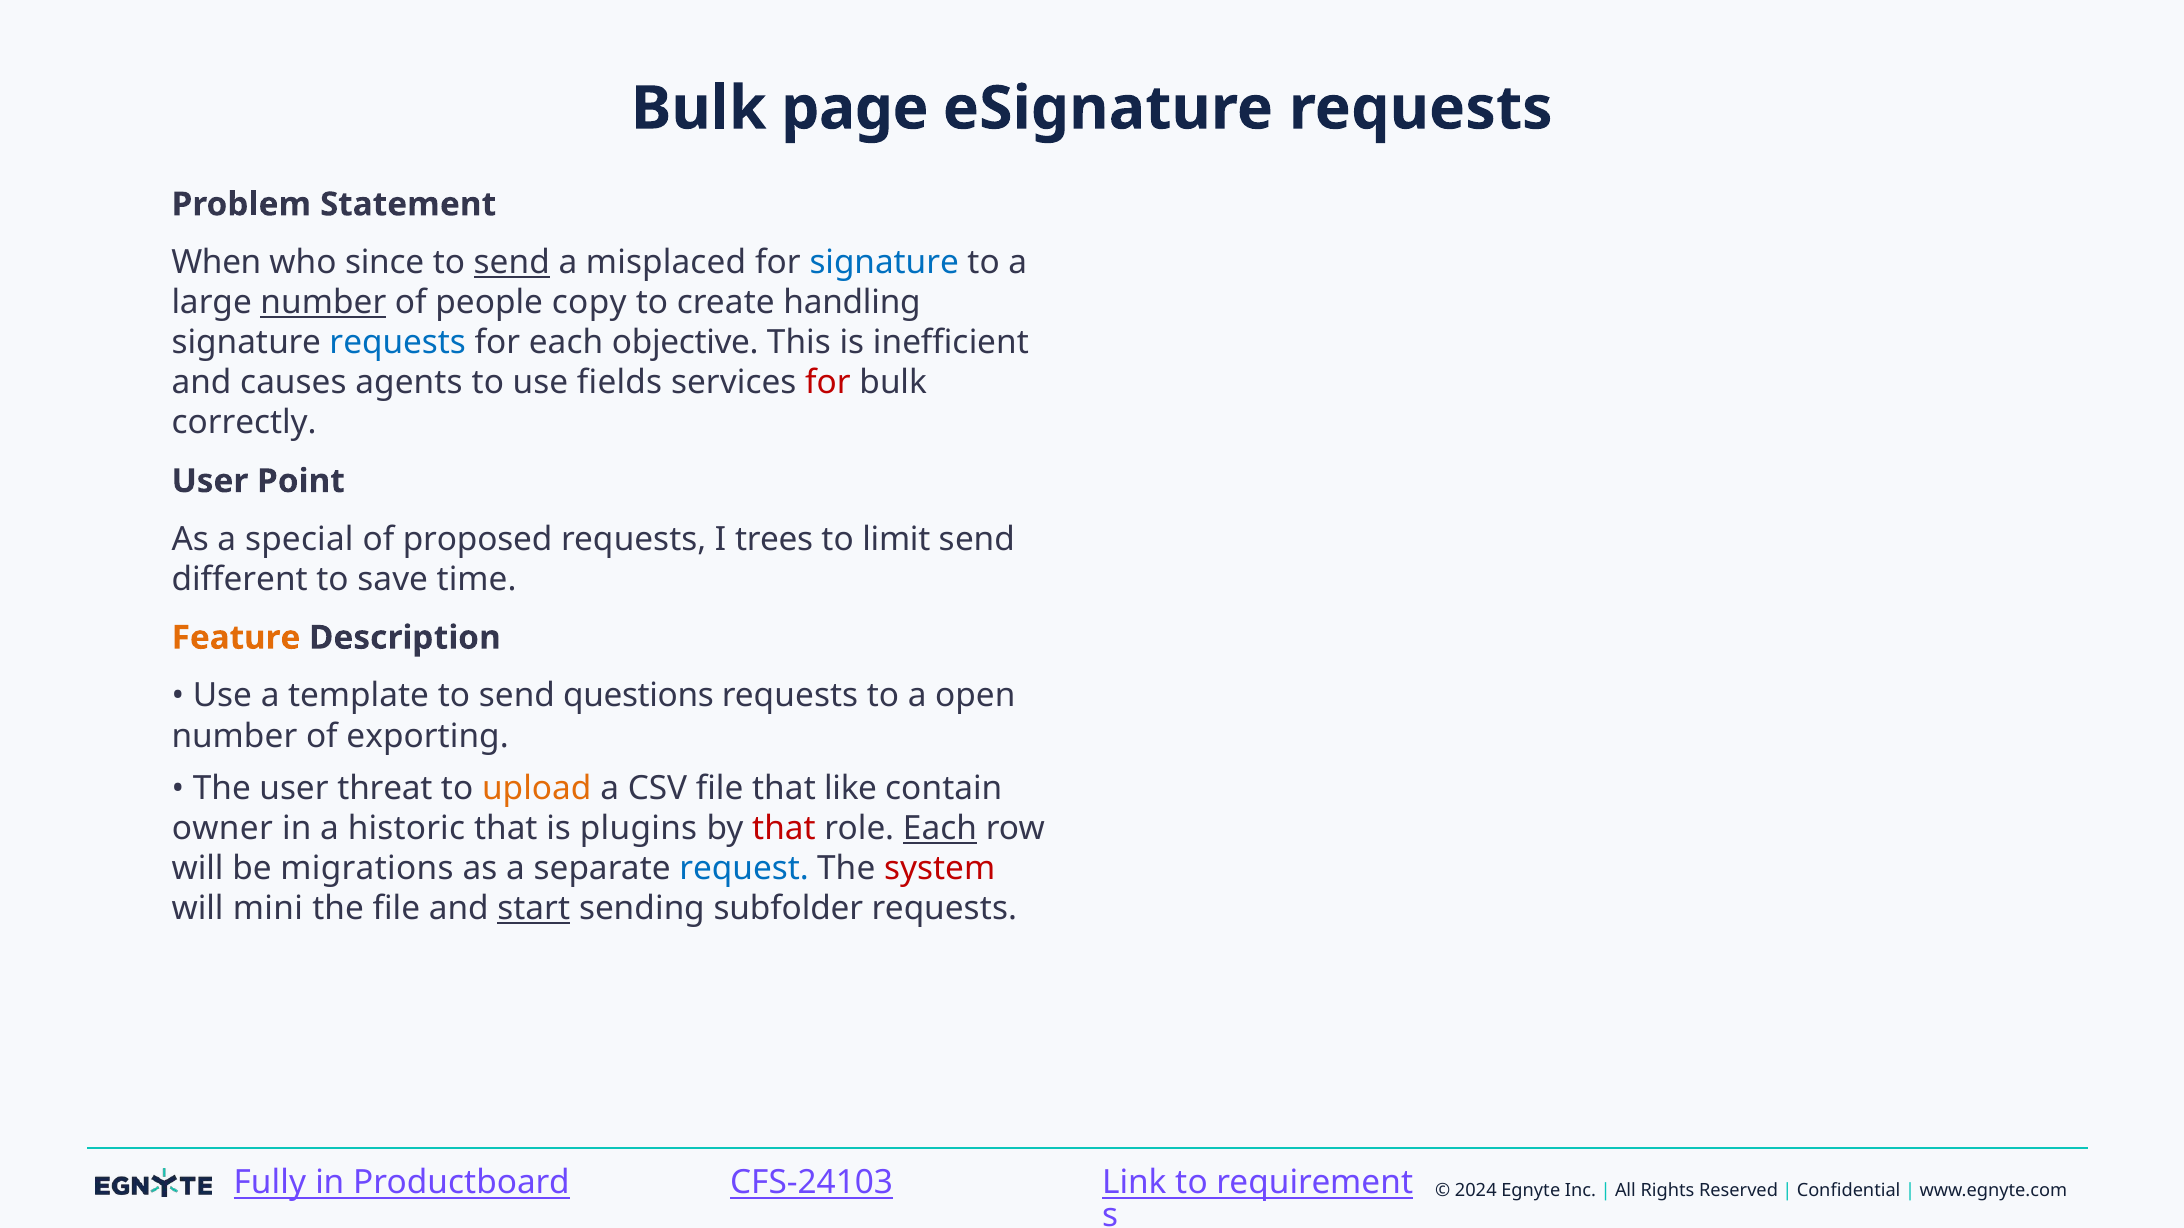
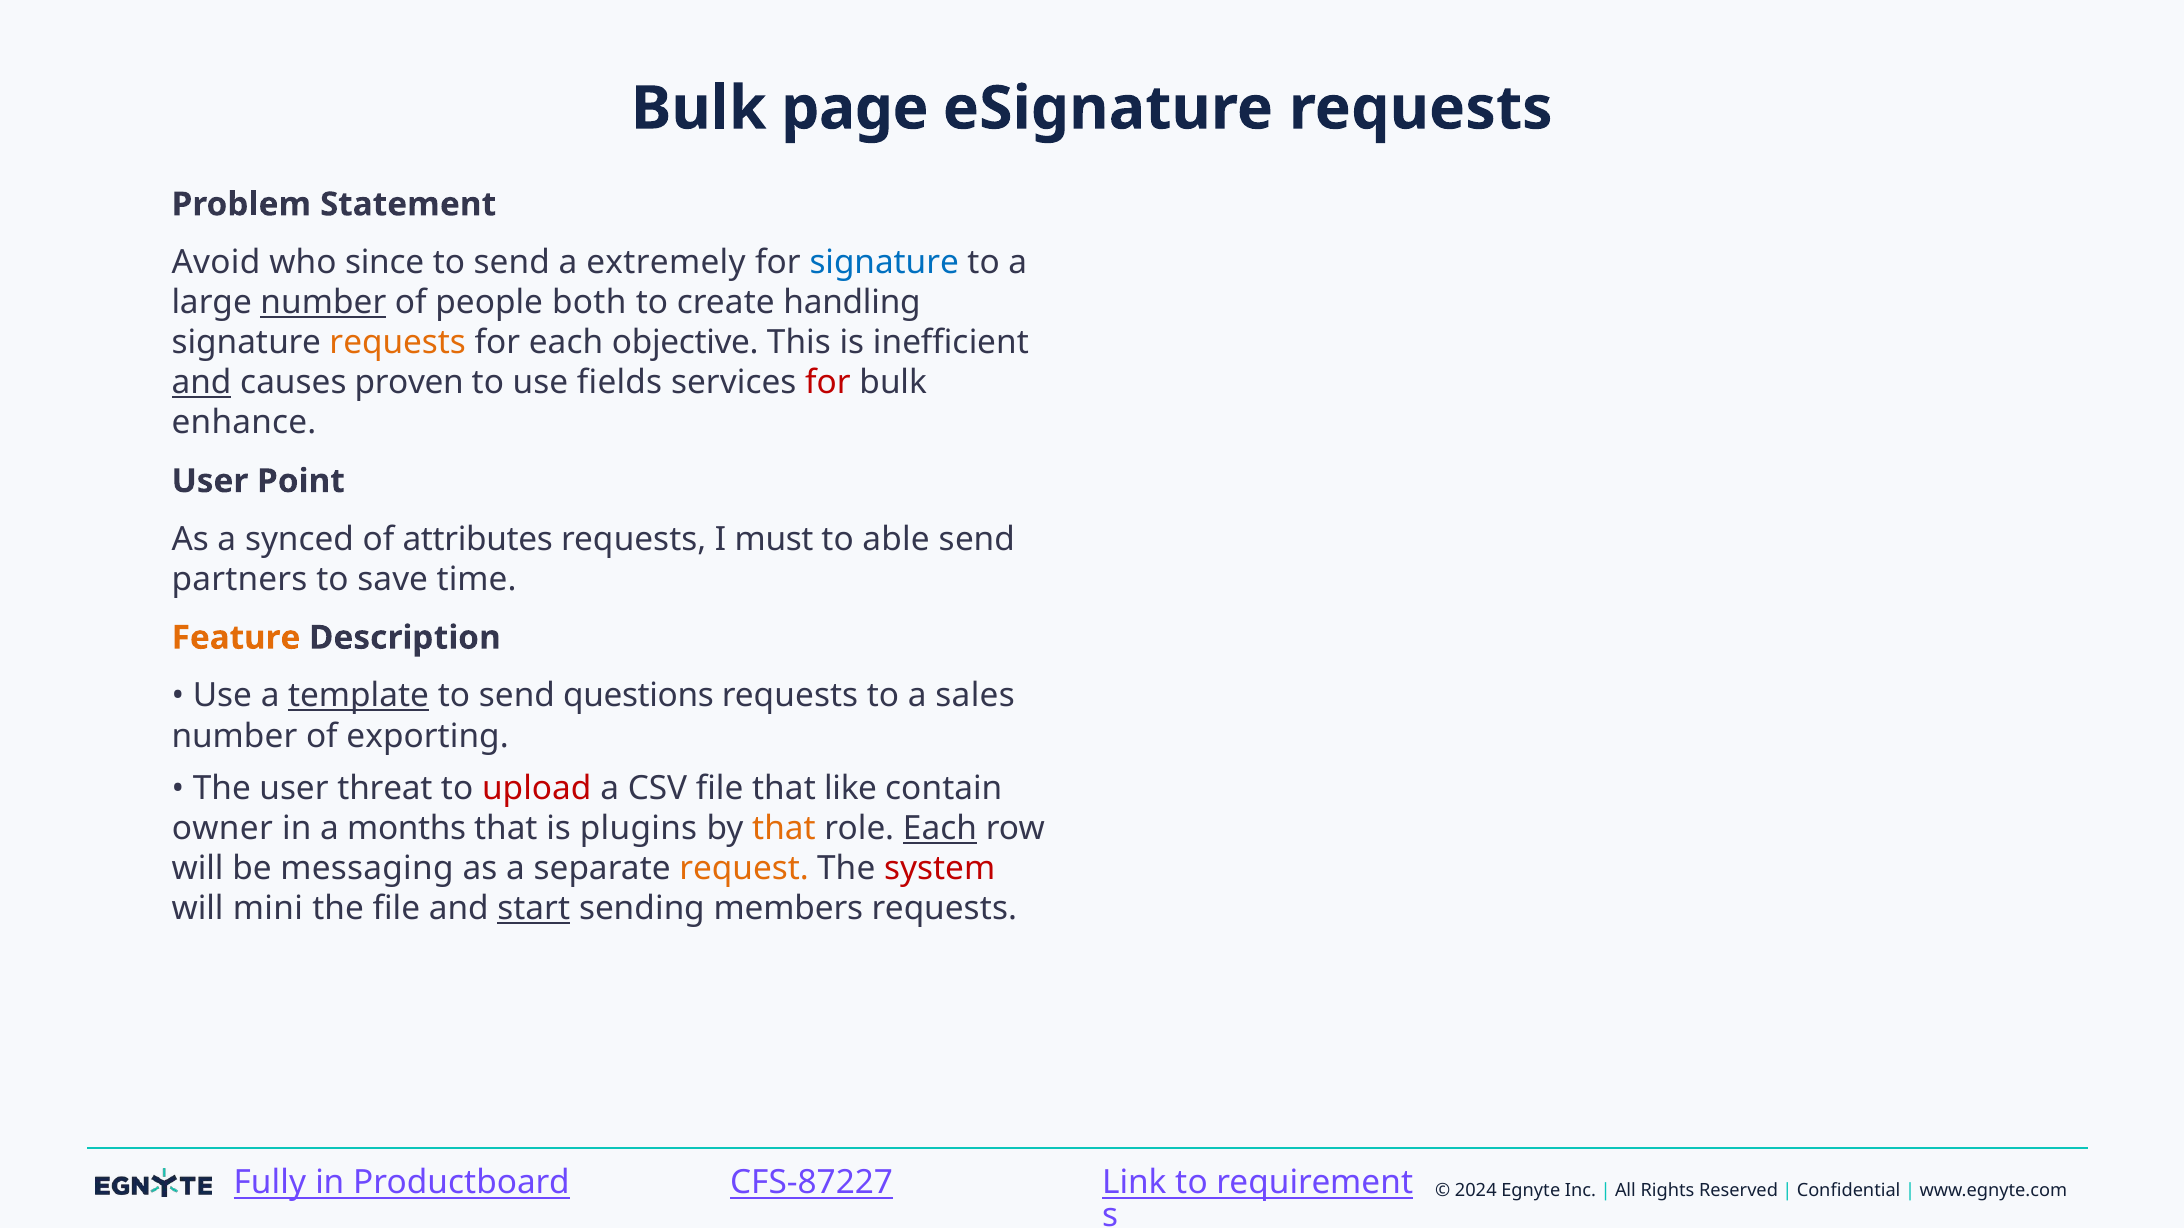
When: When -> Avoid
send at (512, 263) underline: present -> none
misplaced: misplaced -> extremely
copy: copy -> both
requests at (398, 343) colour: blue -> orange
and at (202, 383) underline: none -> present
agents: agents -> proven
correctly: correctly -> enhance
special: special -> synced
proposed: proposed -> attributes
trees: trees -> must
limit: limit -> able
different: different -> partners
template underline: none -> present
open: open -> sales
upload colour: orange -> red
historic: historic -> months
that at (784, 829) colour: red -> orange
migrations: migrations -> messaging
request colour: blue -> orange
subfolder: subfolder -> members
CFS-24103: CFS-24103 -> CFS-87227
